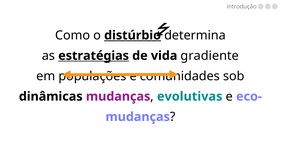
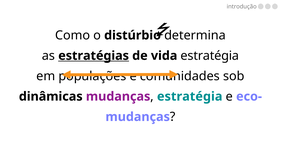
distúrbio underline: present -> none
vida gradiente: gradiente -> estratégia
evolutivas at (190, 96): evolutivas -> estratégia
